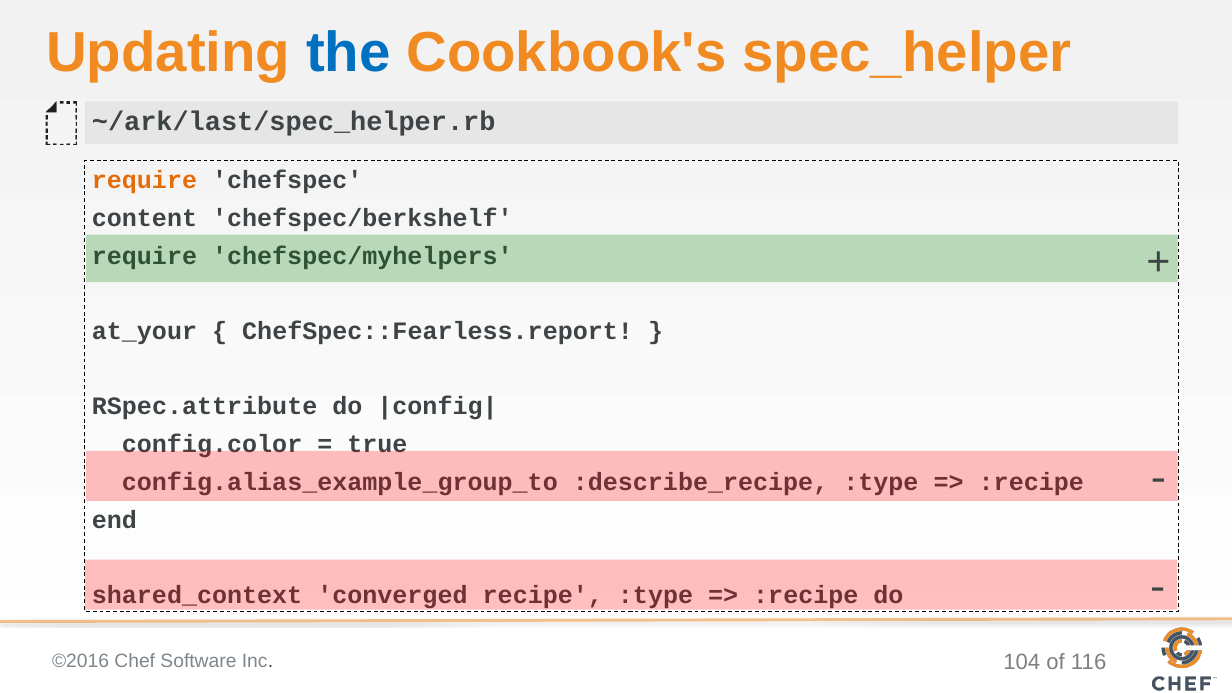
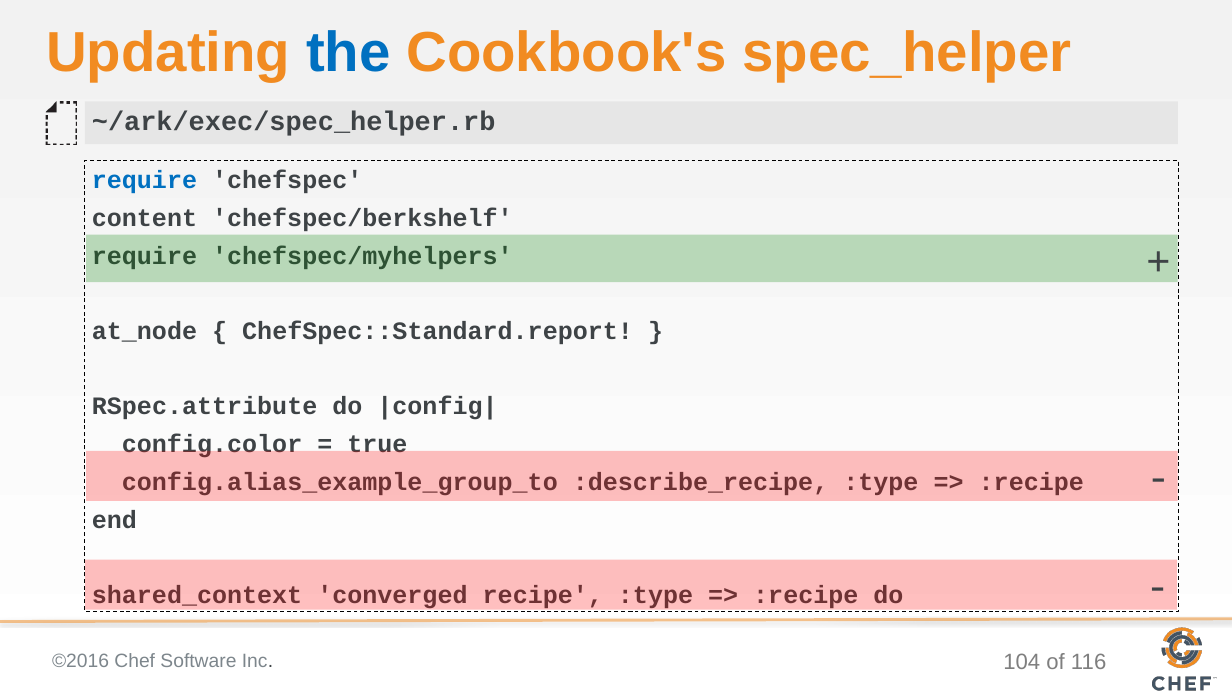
~/ark/last/spec_helper.rb: ~/ark/last/spec_helper.rb -> ~/ark/exec/spec_helper.rb
require at (144, 180) colour: orange -> blue
at_your: at_your -> at_node
ChefSpec::Fearless.report: ChefSpec::Fearless.report -> ChefSpec::Standard.report
